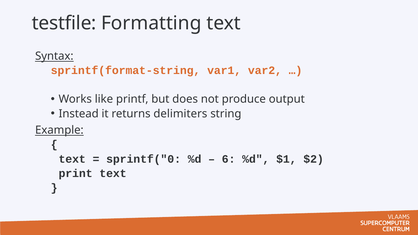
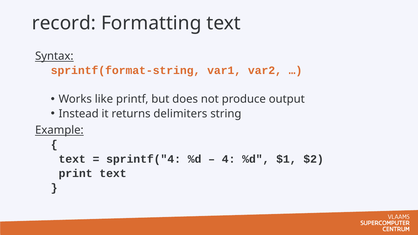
testfile: testfile -> record
sprintf("0: sprintf("0 -> sprintf("4
6: 6 -> 4
